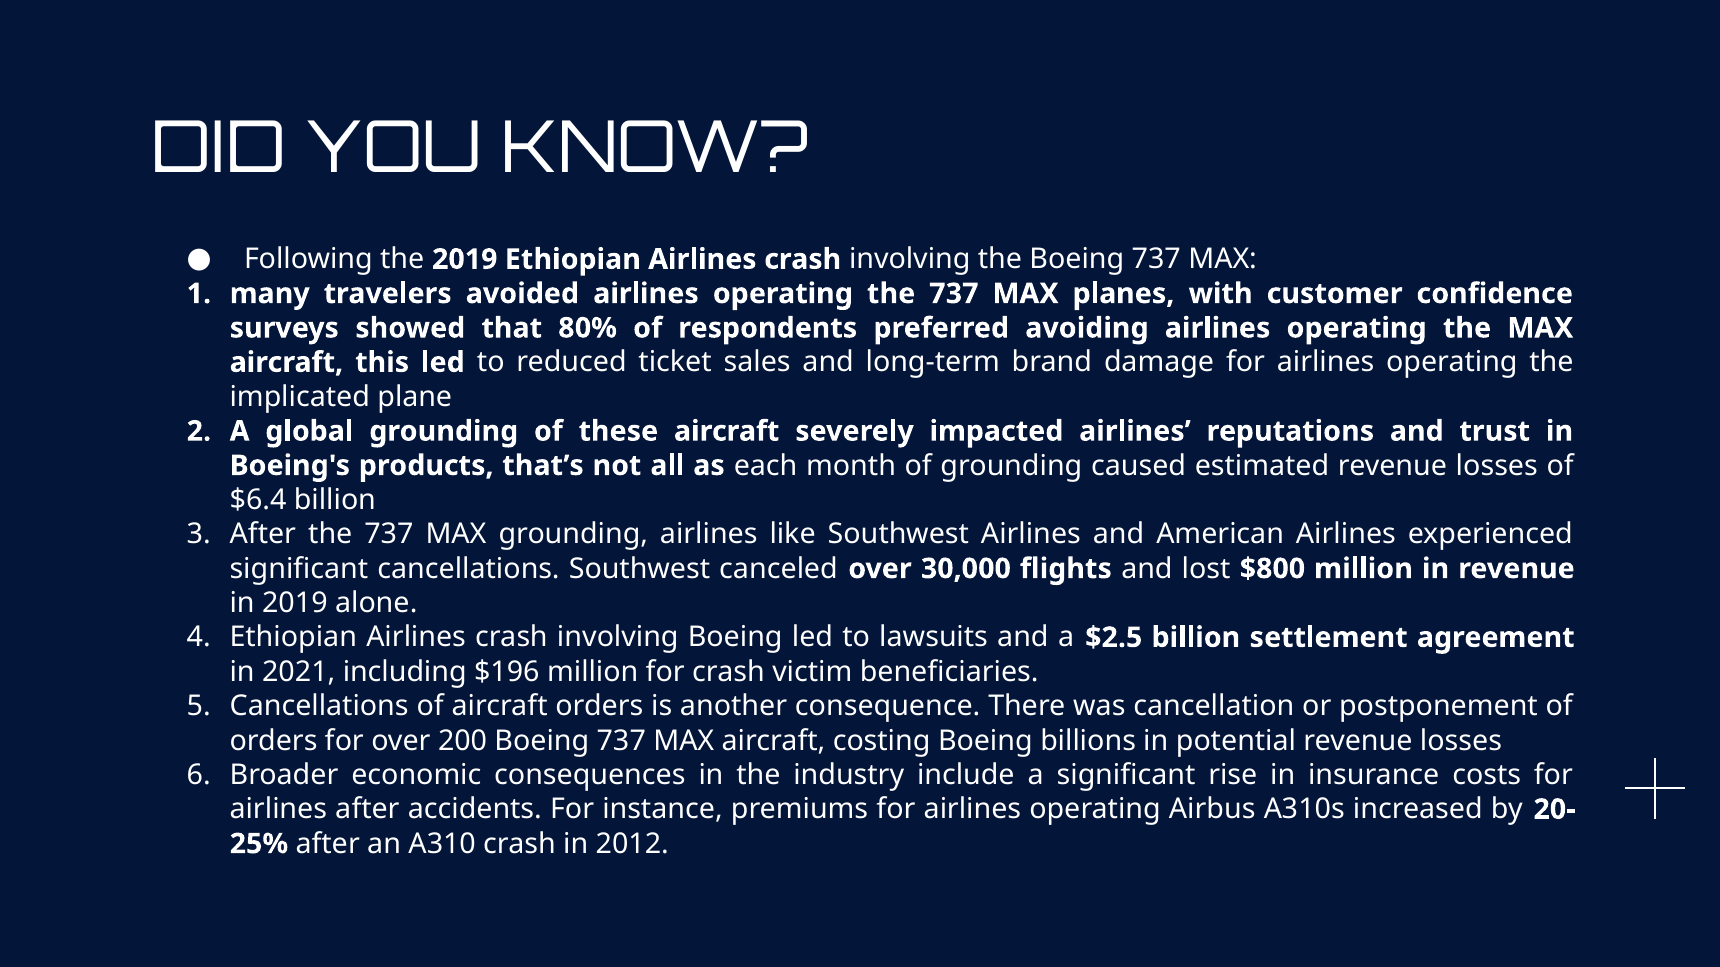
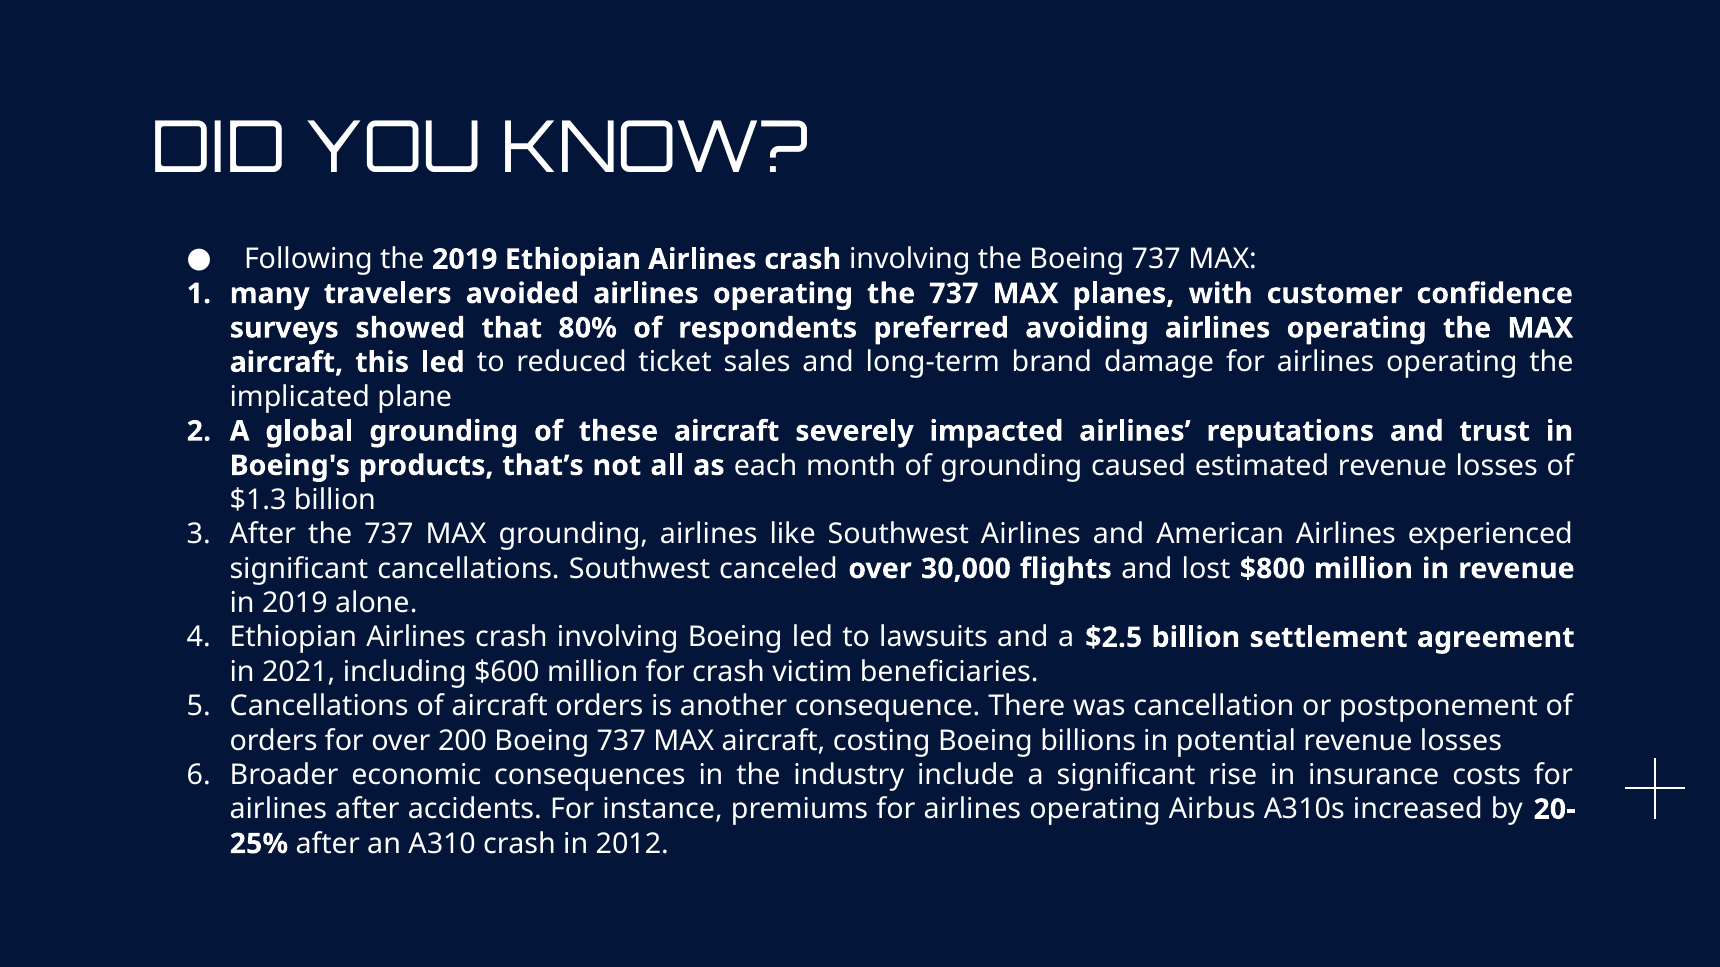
$6.4: $6.4 -> $1.3
$196: $196 -> $600
